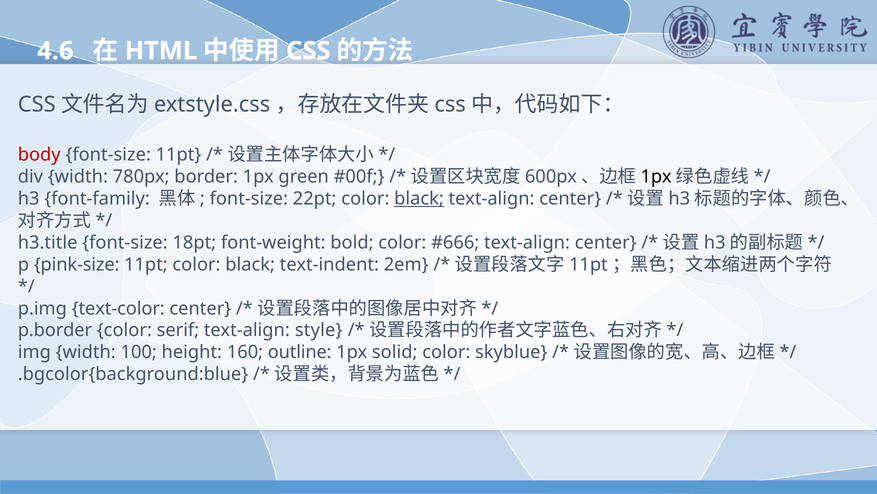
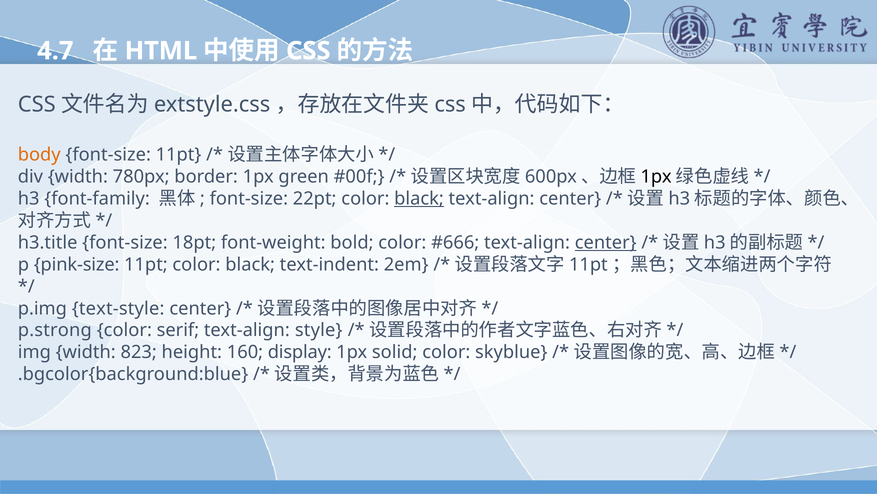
4.6: 4.6 -> 4.7
body colour: red -> orange
center at (606, 242) underline: none -> present
text-color: text-color -> text-style
p.border: p.border -> p.strong
100: 100 -> 823
outline: outline -> display
